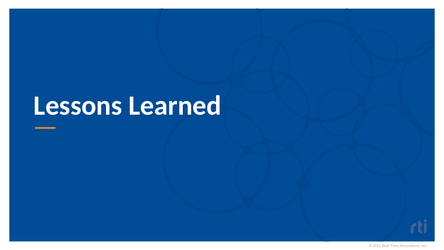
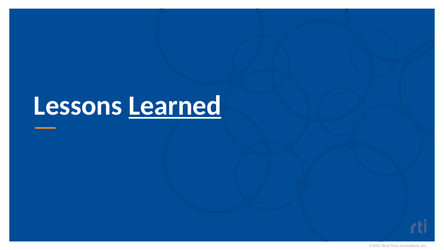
Learned underline: none -> present
